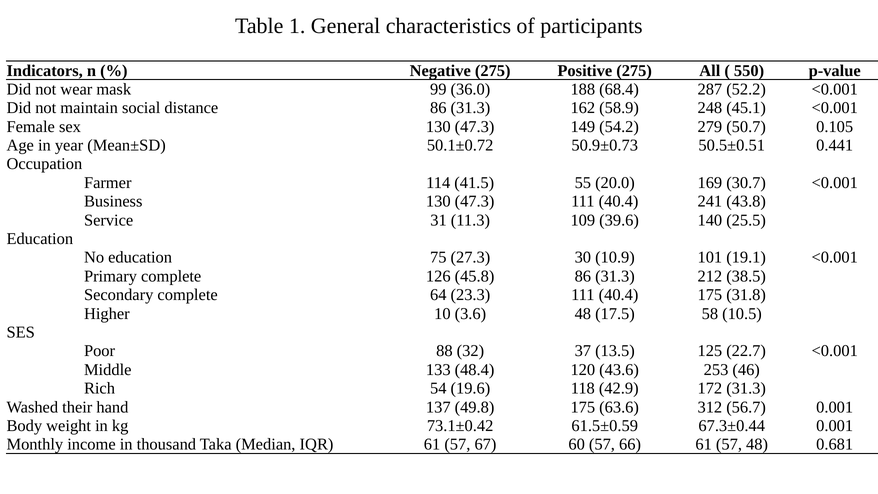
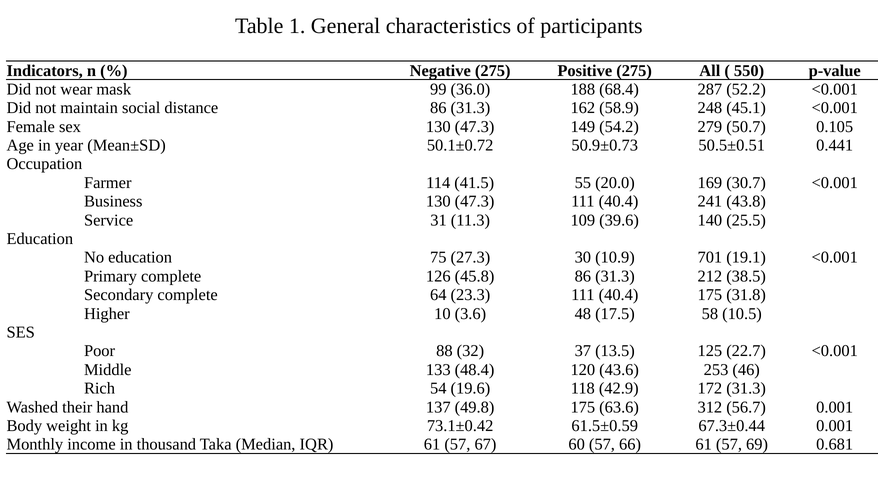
101: 101 -> 701
57 48: 48 -> 69
